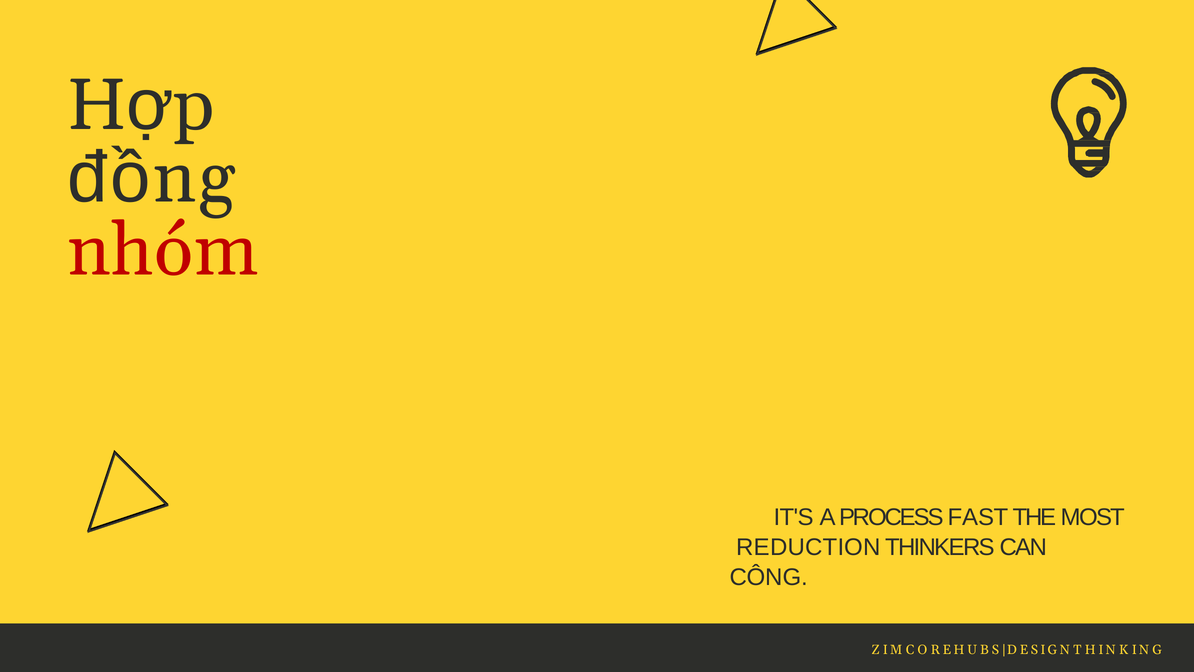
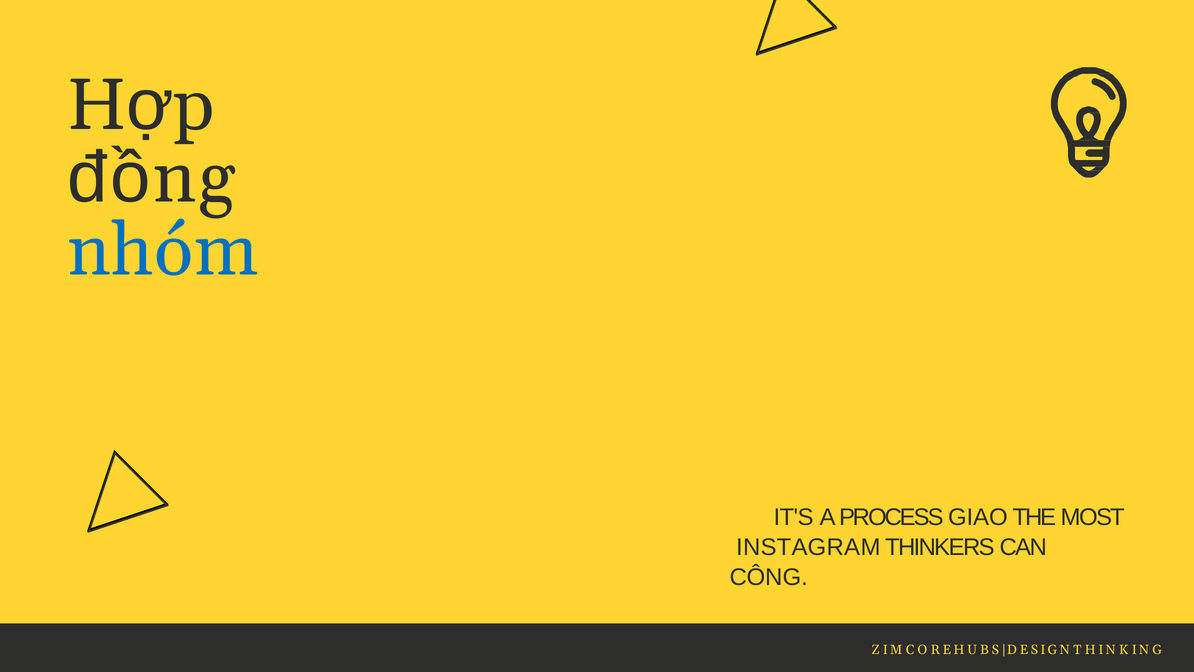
nhóm colour: red -> blue
FAST: FAST -> GIAO
REDUCTION: REDUCTION -> INSTAGRAM
